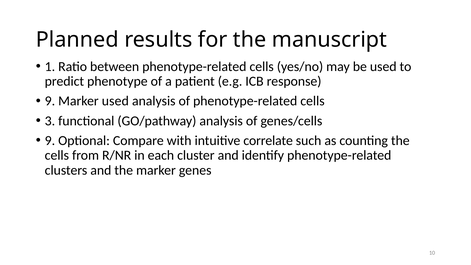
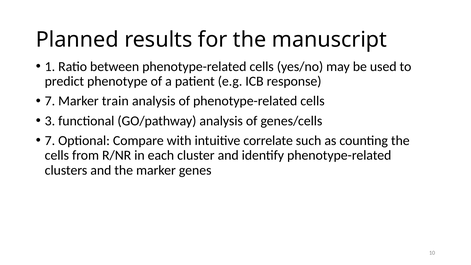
9 at (50, 101): 9 -> 7
Marker used: used -> train
9 at (50, 140): 9 -> 7
